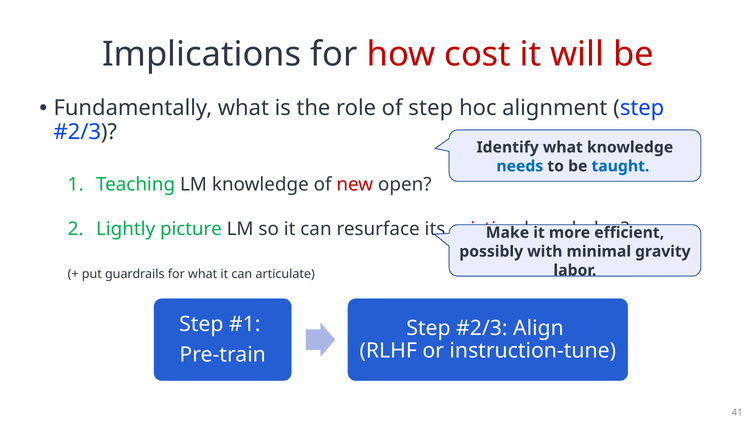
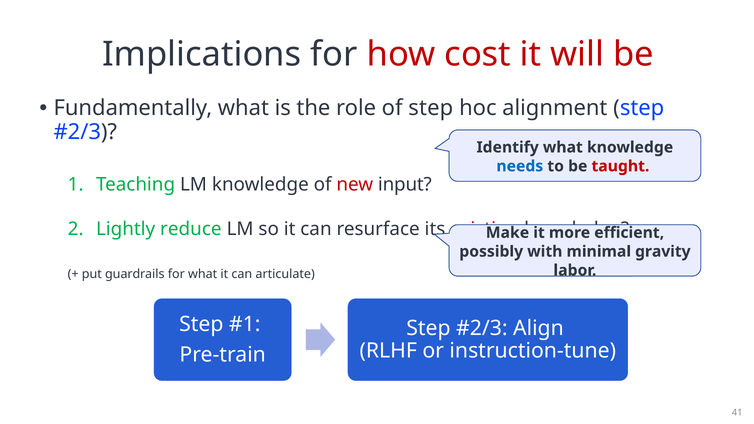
taught colour: blue -> red
open: open -> input
picture: picture -> reduce
